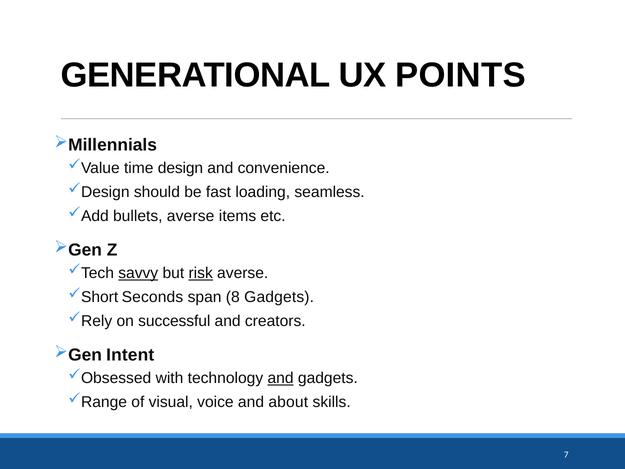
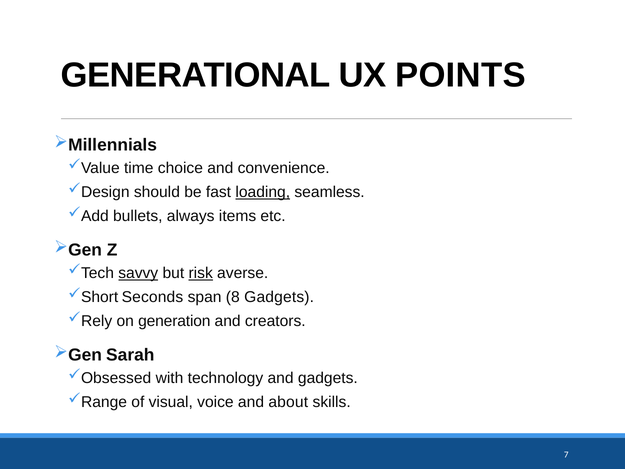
design: design -> choice
loading underline: none -> present
bullets averse: averse -> always
successful: successful -> generation
Intent: Intent -> Sarah
and at (281, 378) underline: present -> none
